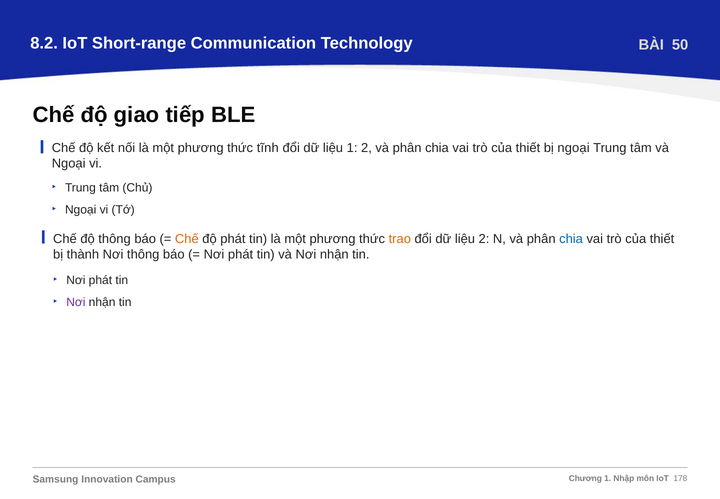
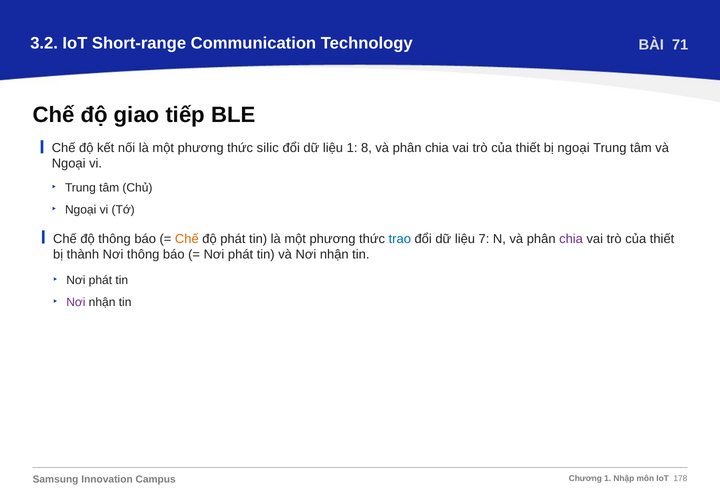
8.2: 8.2 -> 3.2
50: 50 -> 71
tĩnh: tĩnh -> silic
1 2: 2 -> 8
trao colour: orange -> blue
liệu 2: 2 -> 7
chia at (571, 239) colour: blue -> purple
